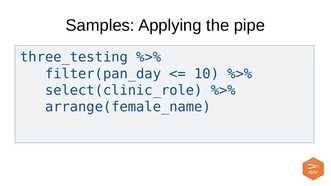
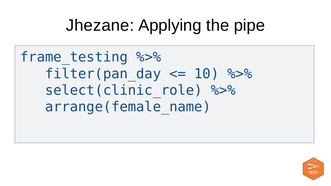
Samples: Samples -> Jhezane
three_testing: three_testing -> frame_testing
